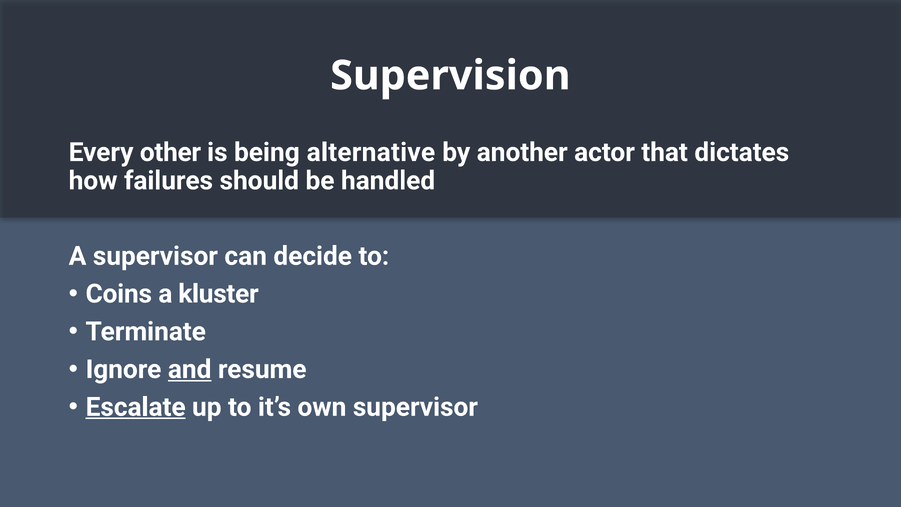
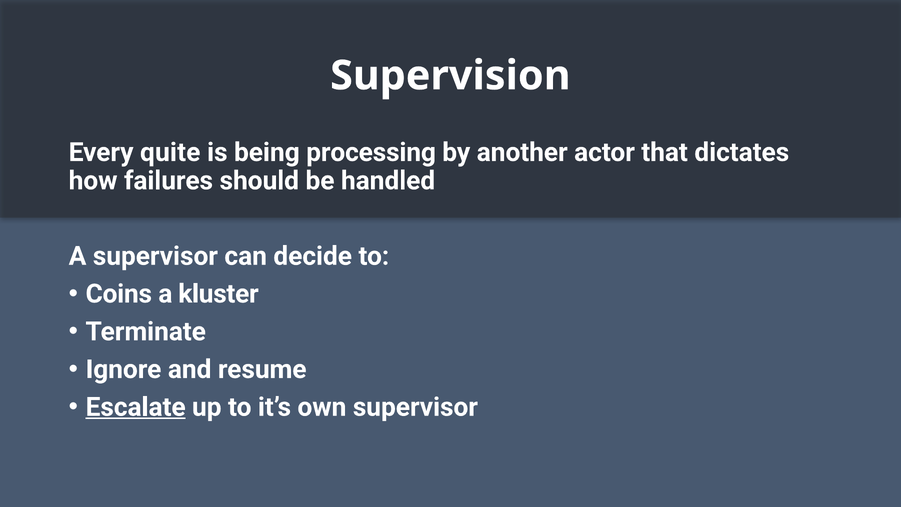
other: other -> quite
alternative: alternative -> processing
and underline: present -> none
